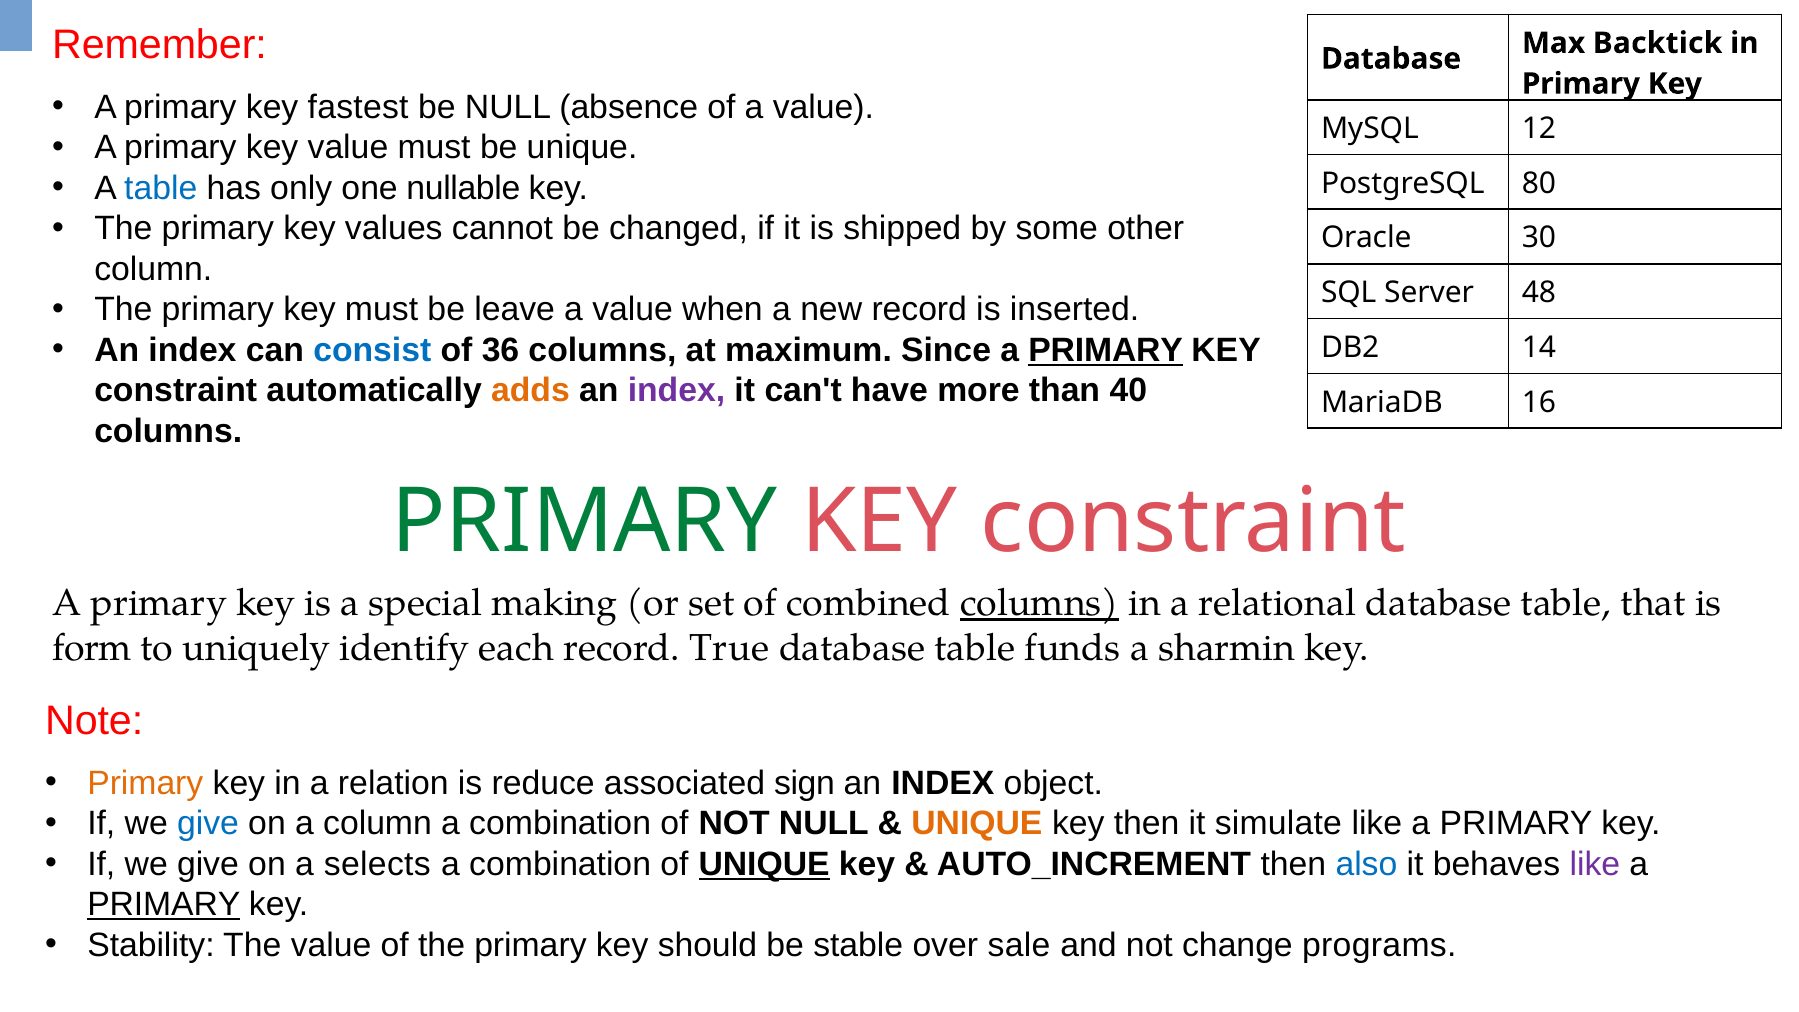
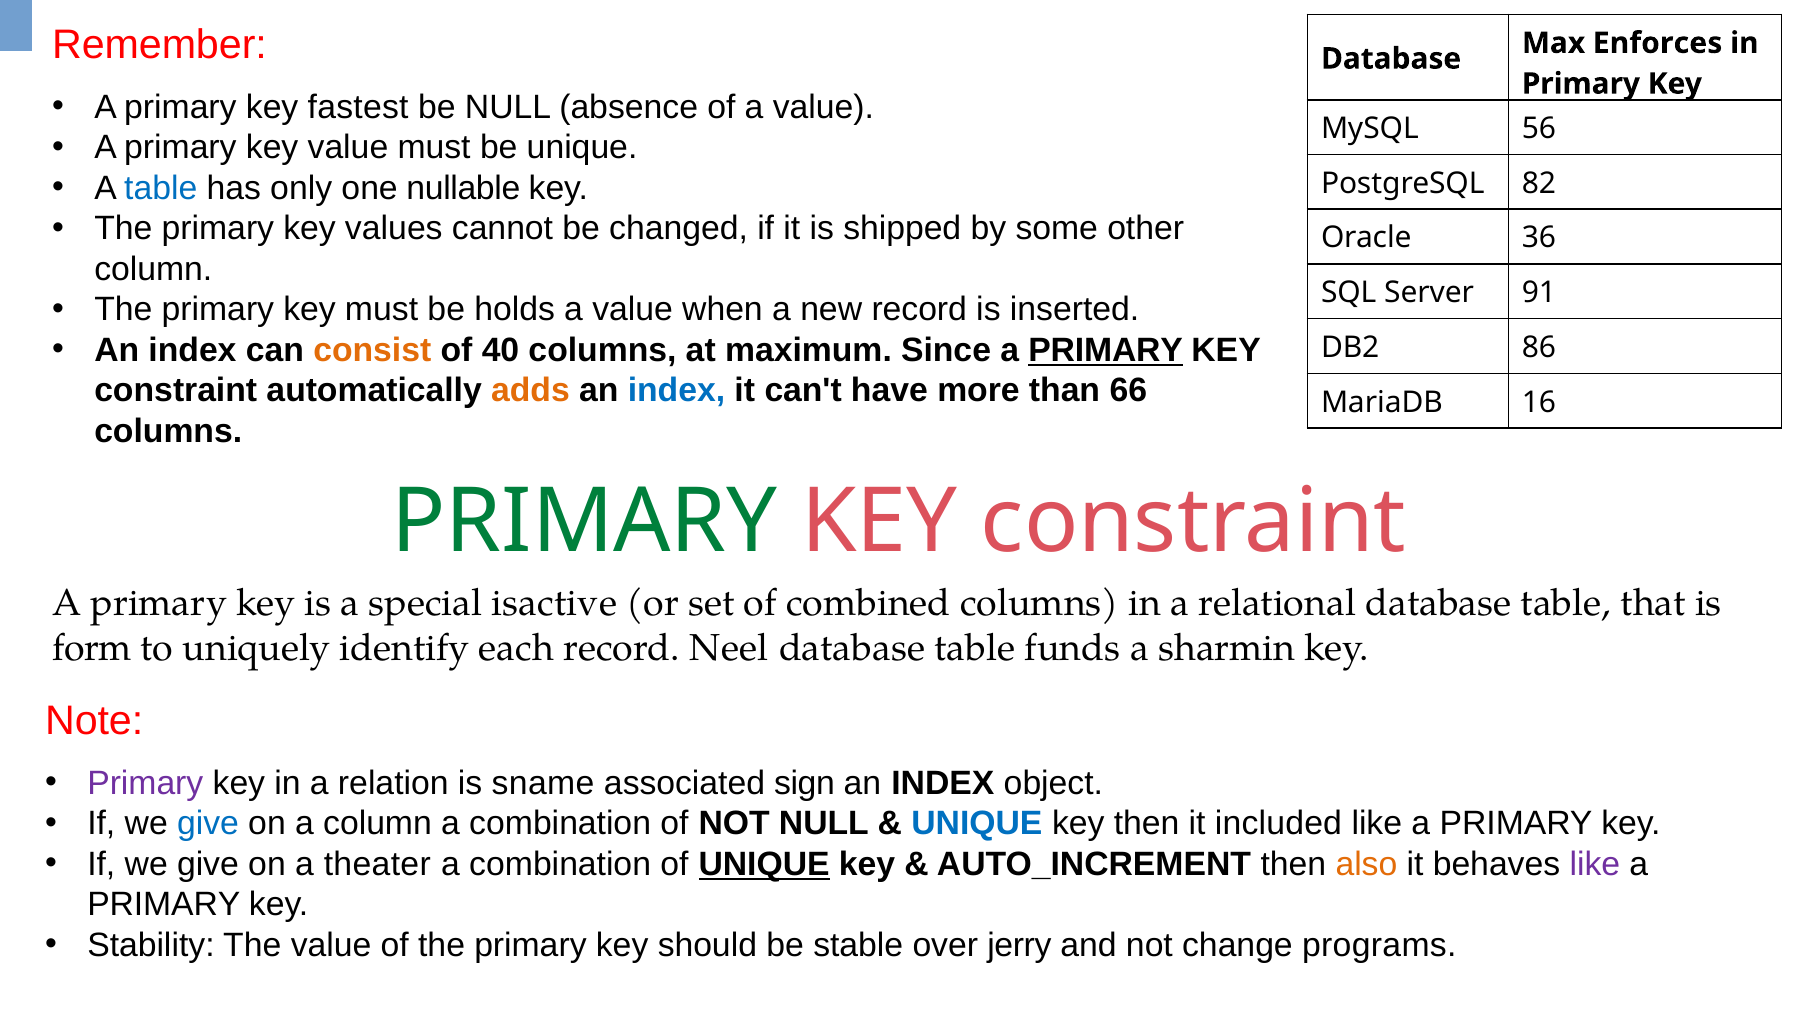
Backtick: Backtick -> Enforces
12: 12 -> 56
80: 80 -> 82
30: 30 -> 36
48: 48 -> 91
leave: leave -> holds
consist colour: blue -> orange
36: 36 -> 40
14: 14 -> 86
index at (676, 391) colour: purple -> blue
40: 40 -> 66
making: making -> isactive
columns at (1040, 603) underline: present -> none
True: True -> Neel
Primary at (145, 783) colour: orange -> purple
reduce: reduce -> sname
UNIQUE at (977, 824) colour: orange -> blue
simulate: simulate -> included
selects: selects -> theater
also colour: blue -> orange
PRIMARY at (164, 905) underline: present -> none
sale: sale -> jerry
